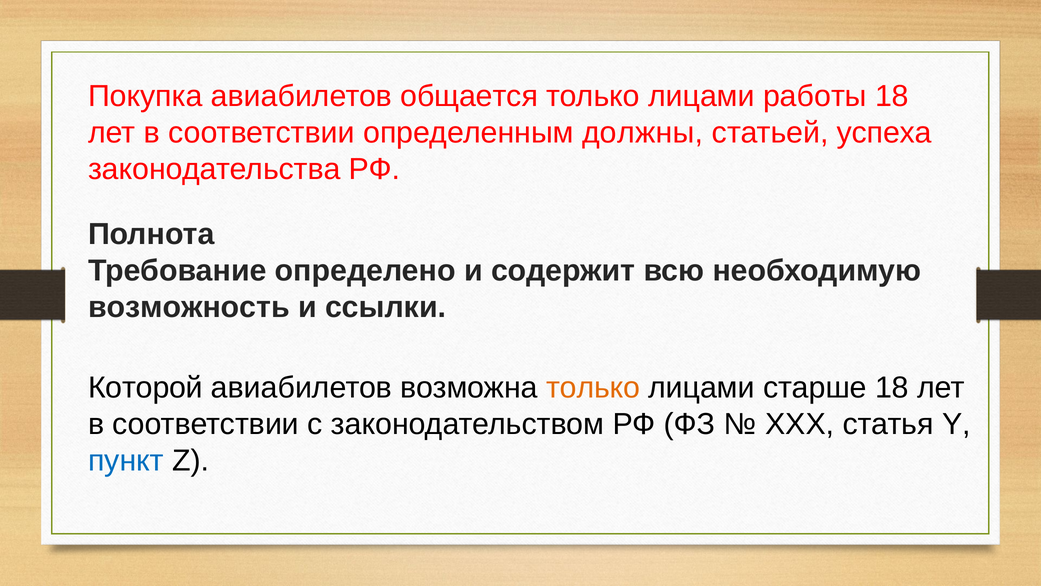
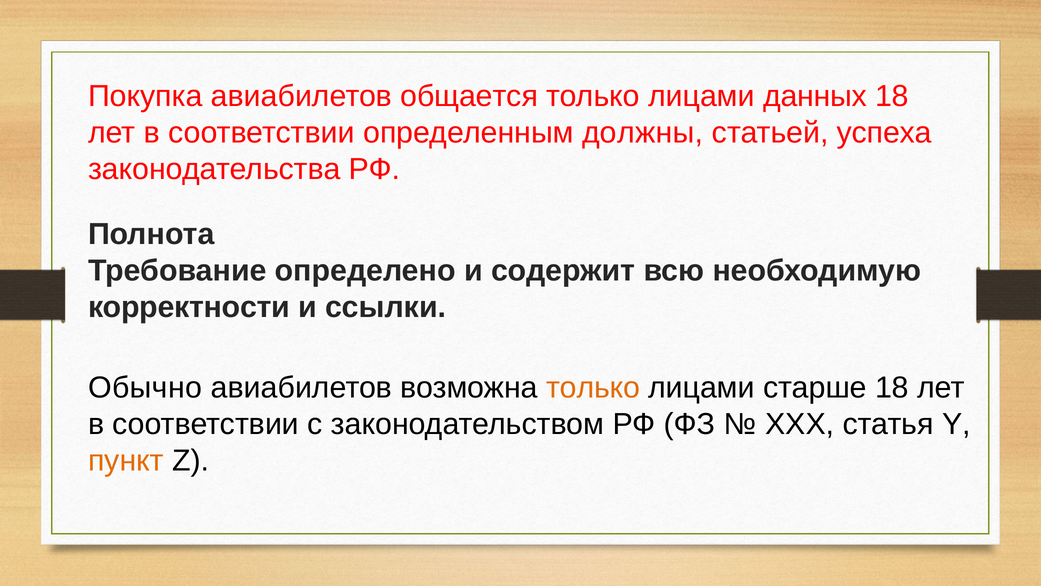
работы: работы -> данных
возможность: возможность -> корректности
Которой: Которой -> Обычно
пункт colour: blue -> orange
